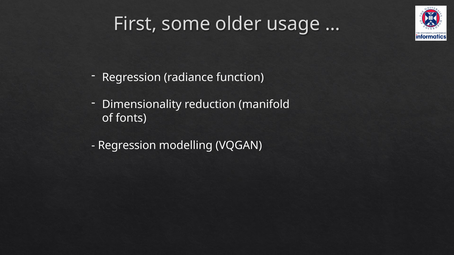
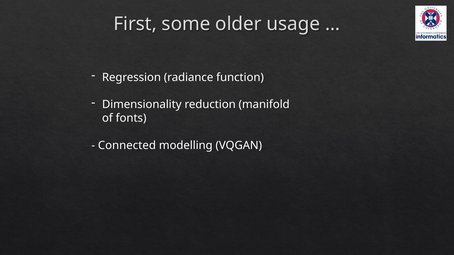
Regression at (127, 146): Regression -> Connected
